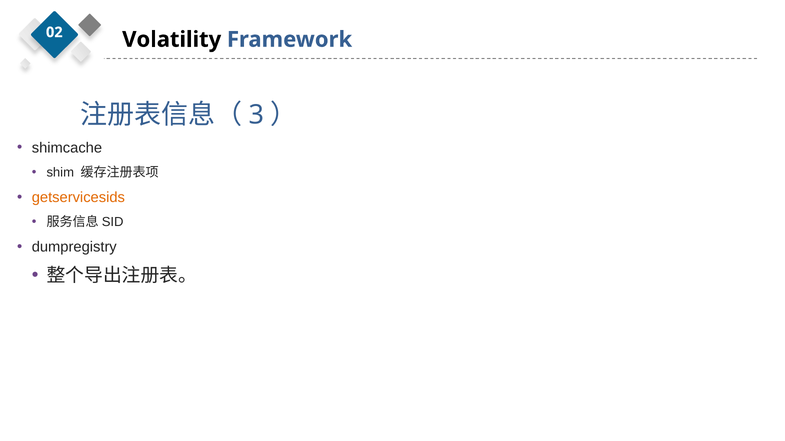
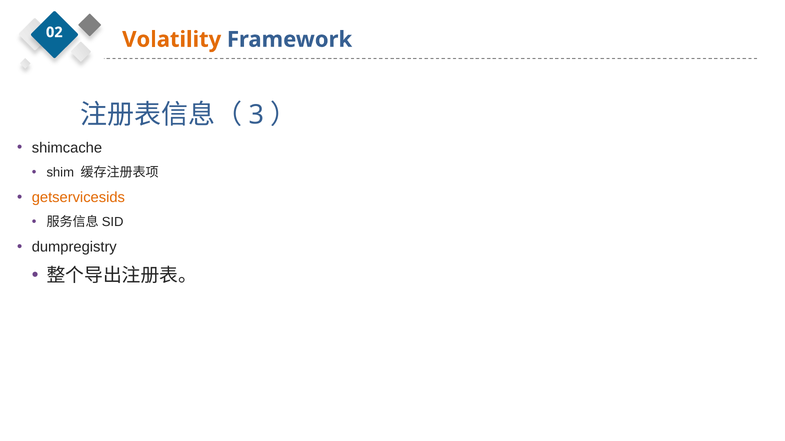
Volatility colour: black -> orange
